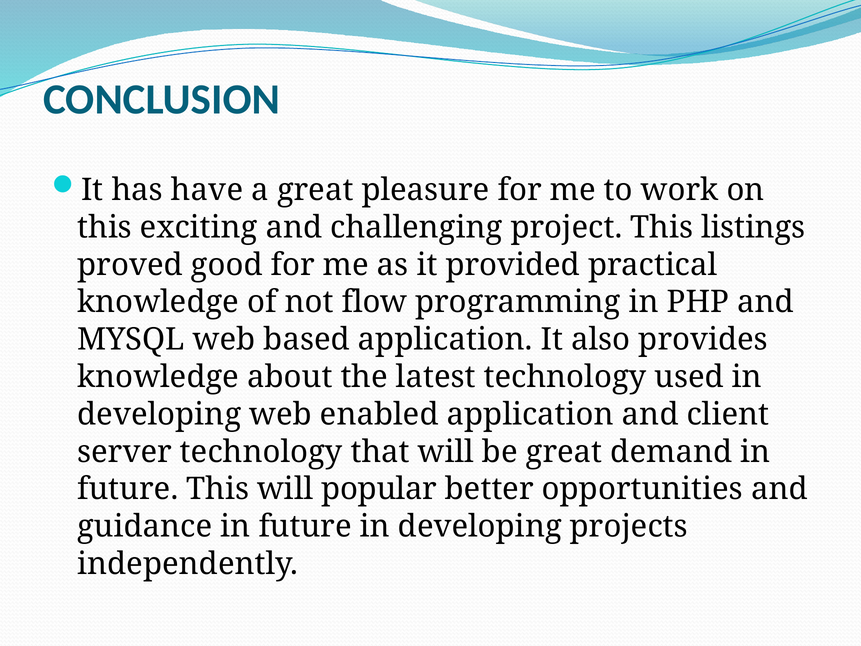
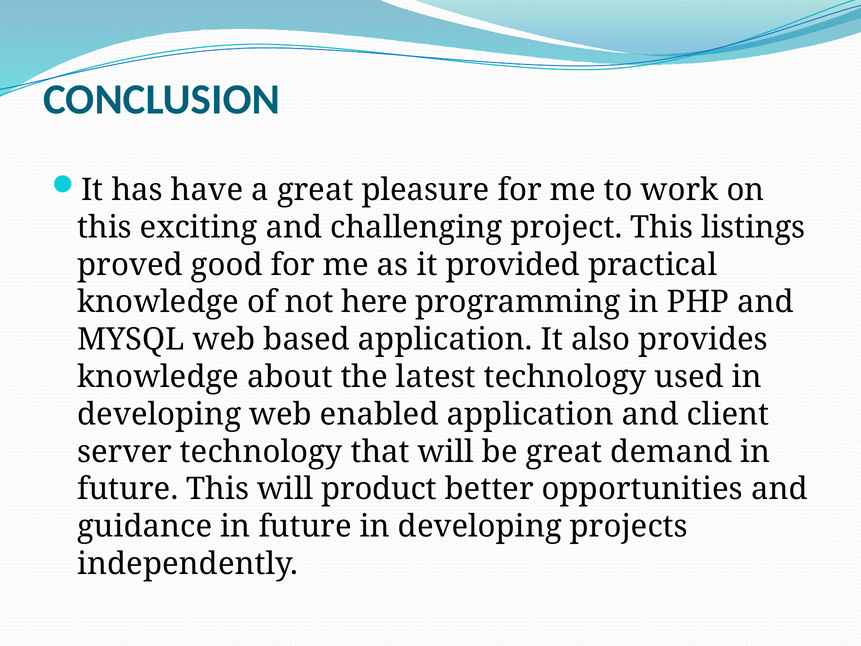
flow: flow -> here
popular: popular -> product
